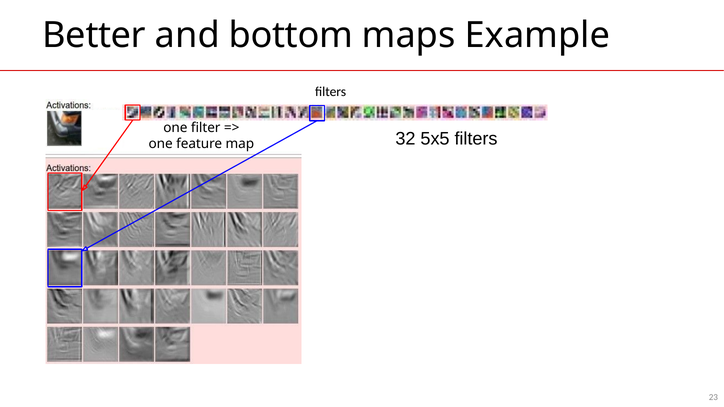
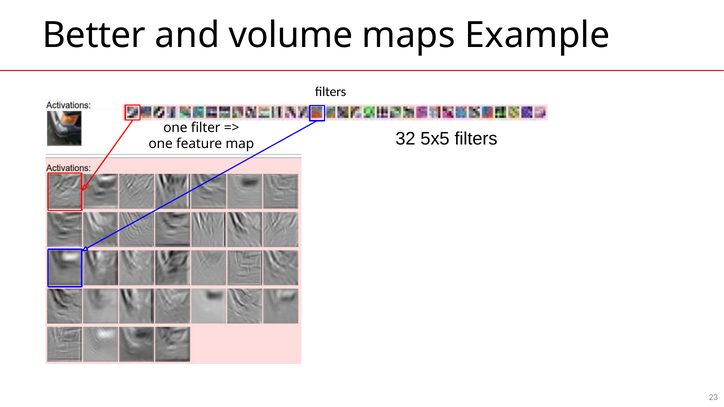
bottom: bottom -> volume
